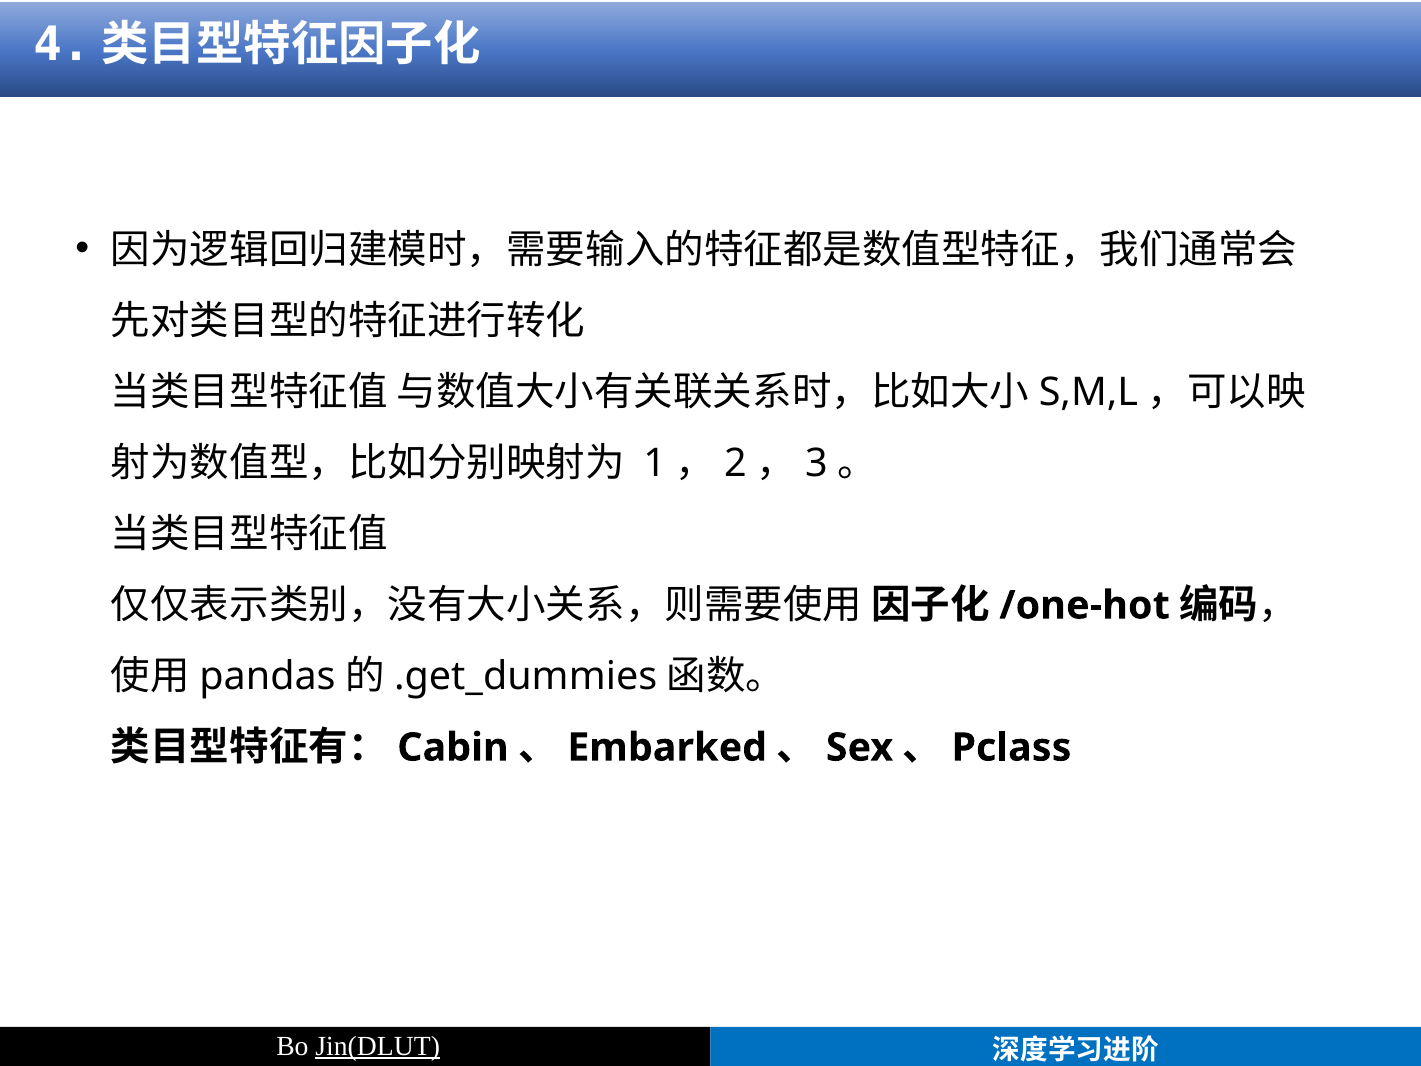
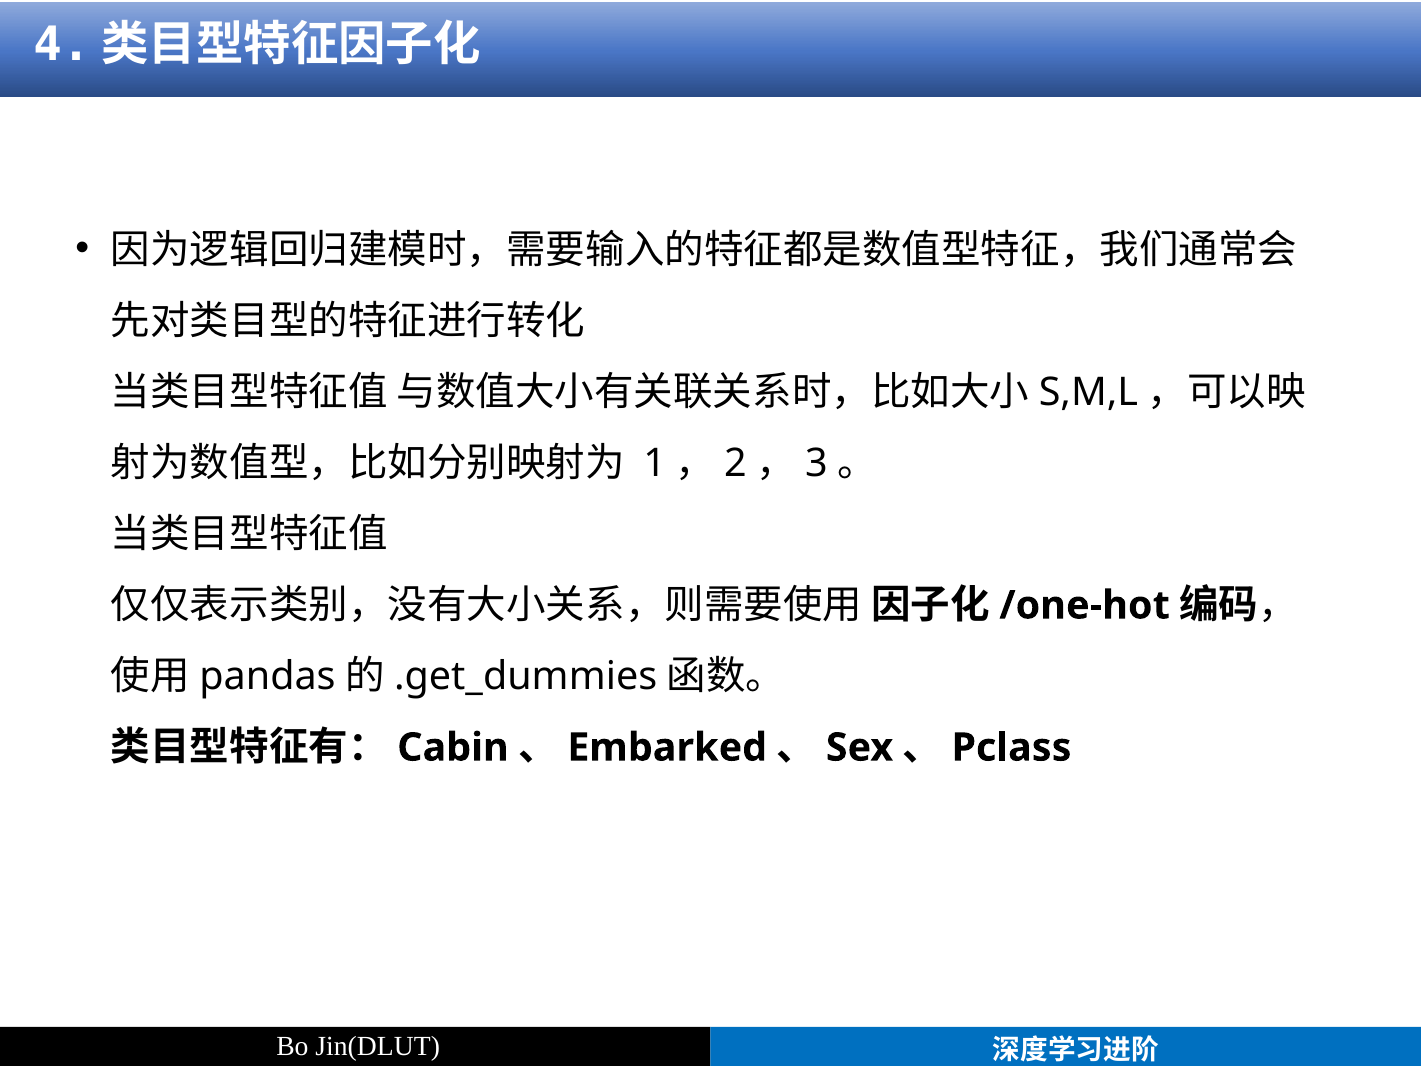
Jin(DLUT underline: present -> none
